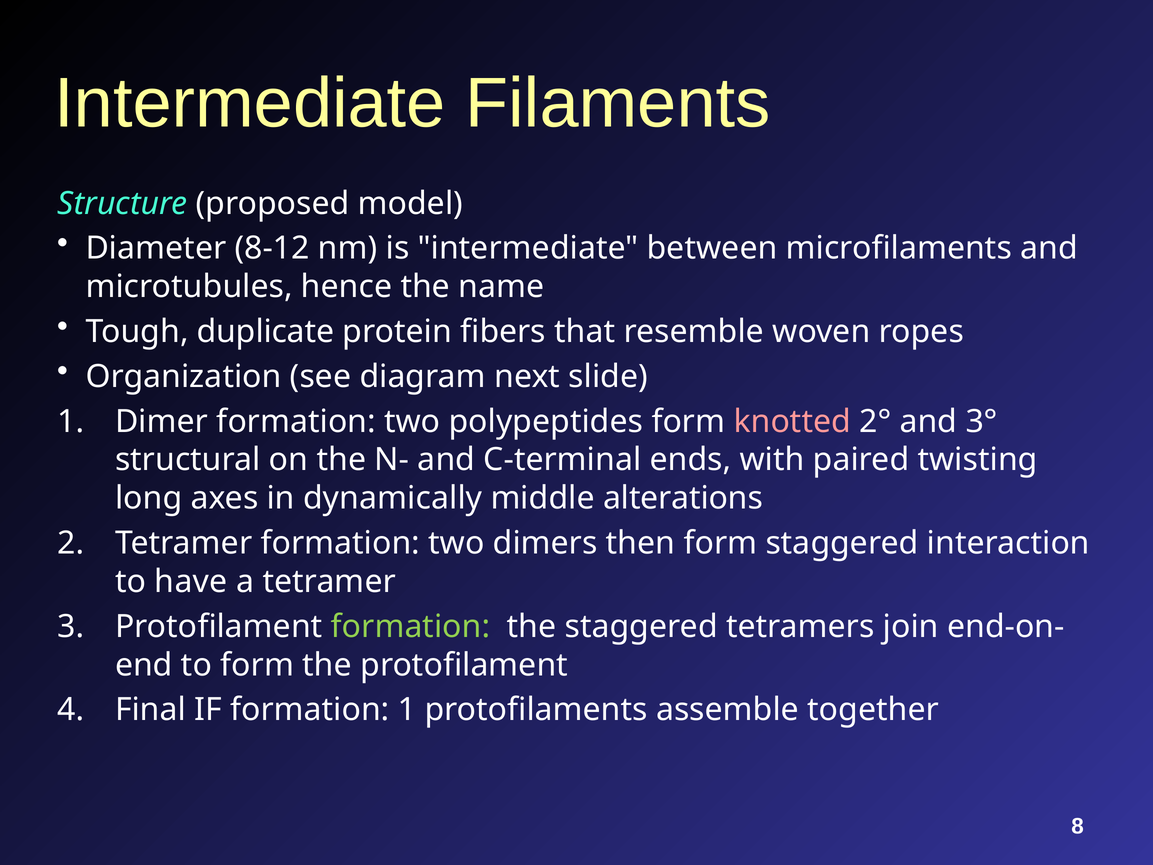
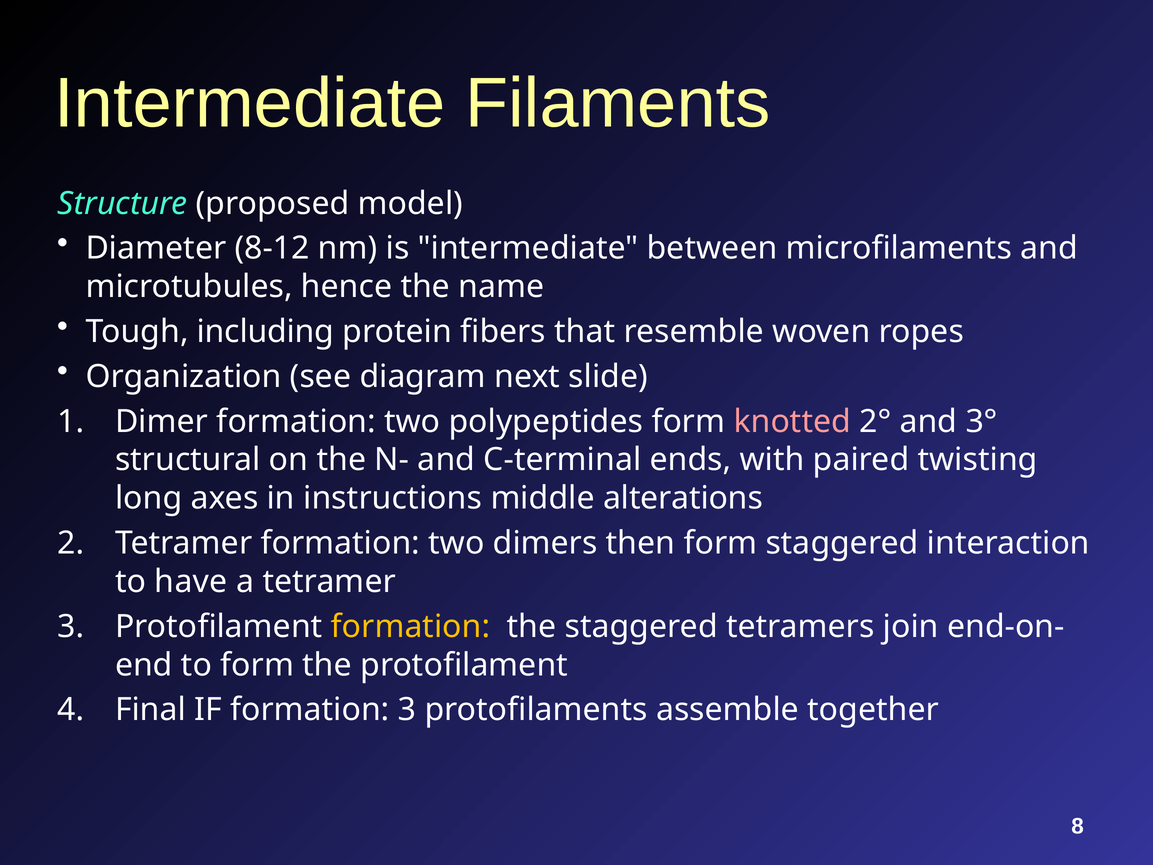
duplicate: duplicate -> including
dynamically: dynamically -> instructions
formation at (411, 626) colour: light green -> yellow
formation 1: 1 -> 3
